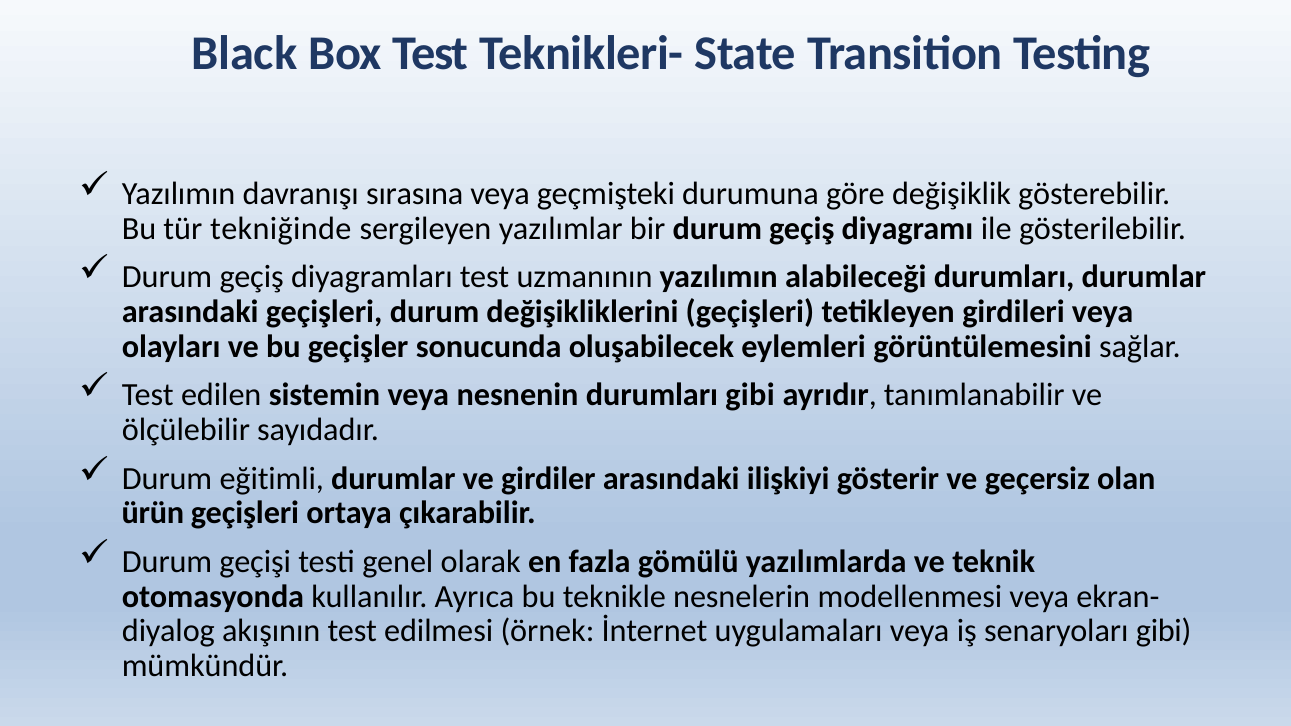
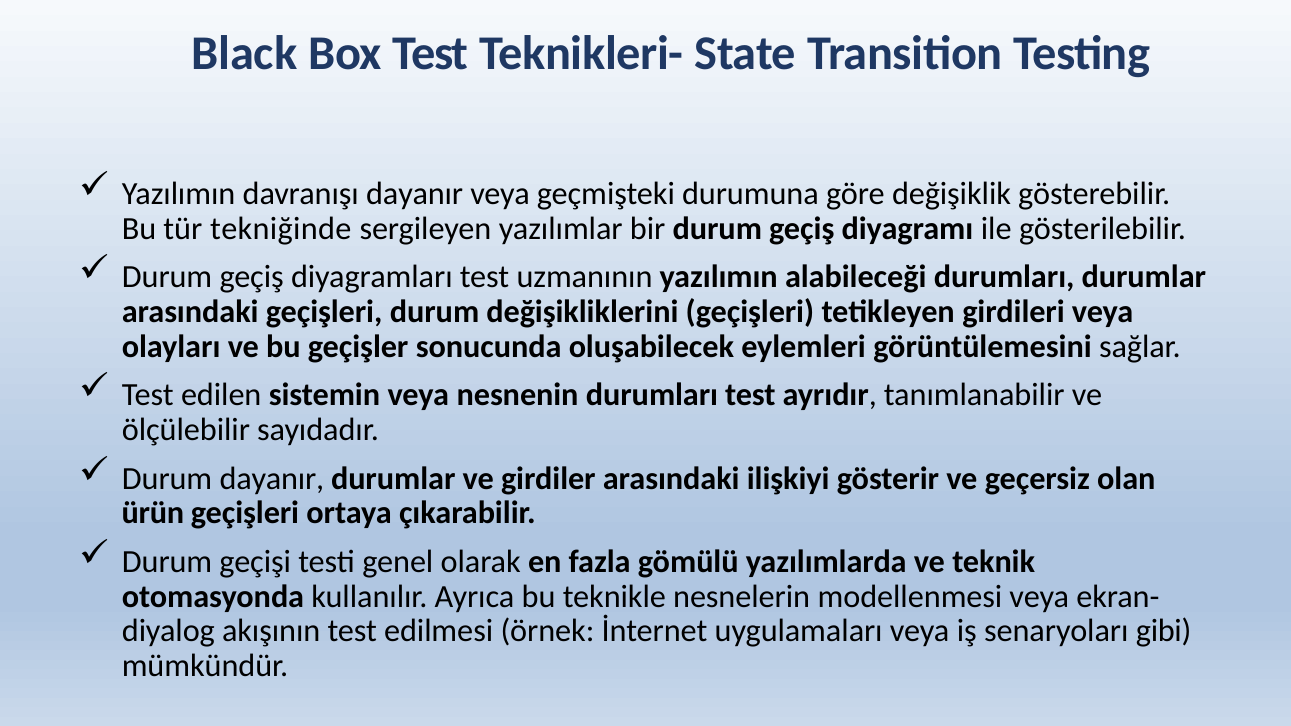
davranışı sırasına: sırasına -> dayanır
durumları gibi: gibi -> test
Durum eğitimli: eğitimli -> dayanır
